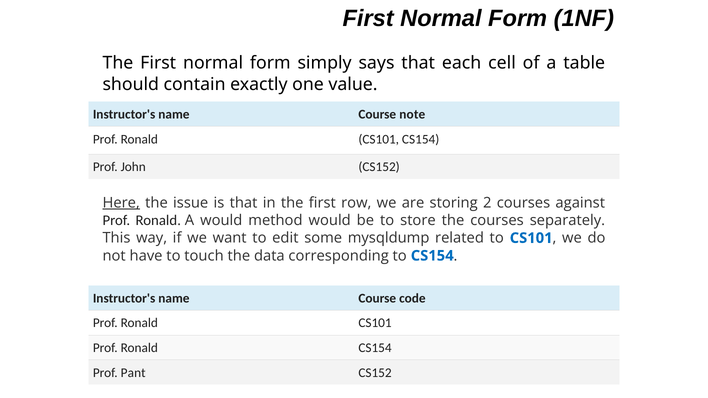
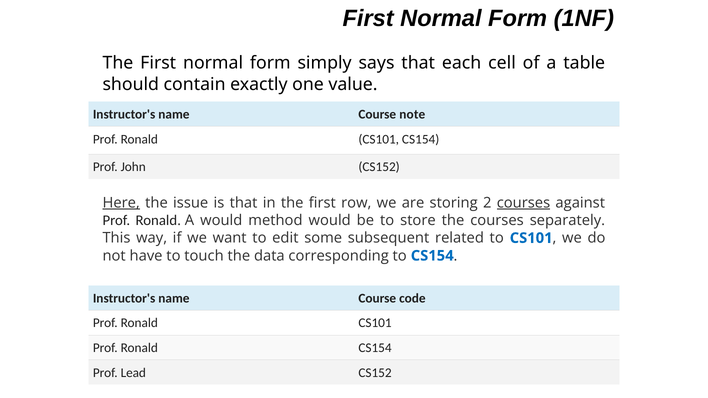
courses at (523, 203) underline: none -> present
mysqldump: mysqldump -> subsequent
Pant: Pant -> Lead
